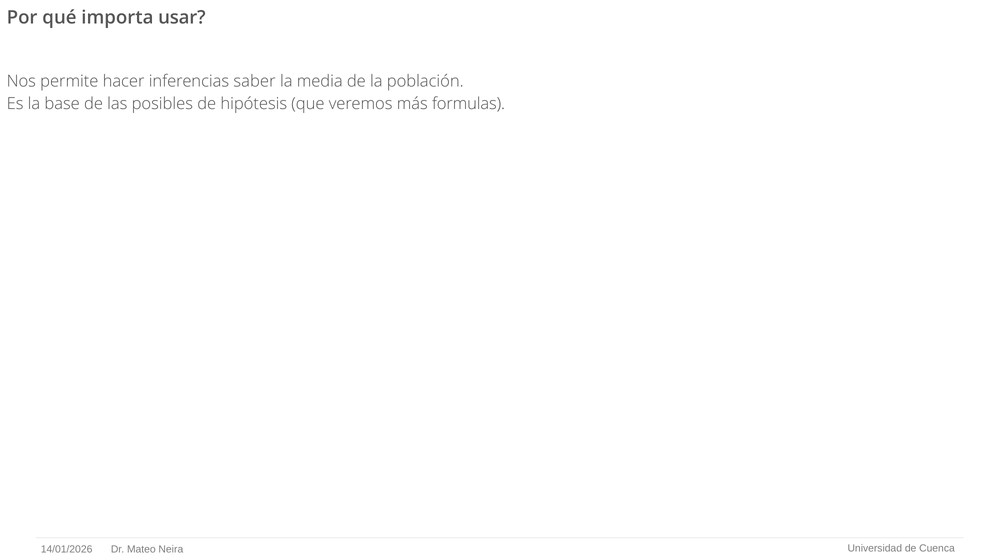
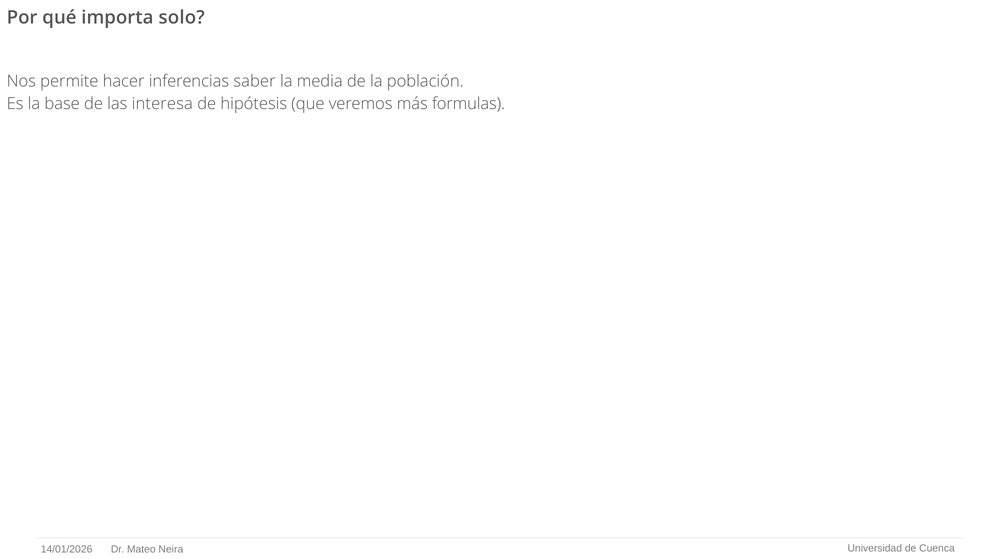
usar: usar -> solo
posibles: posibles -> interesa
